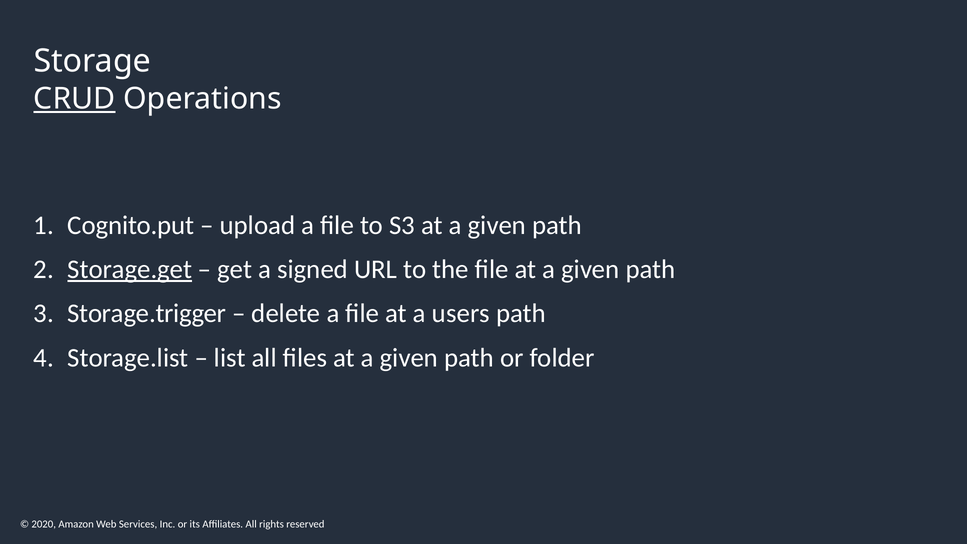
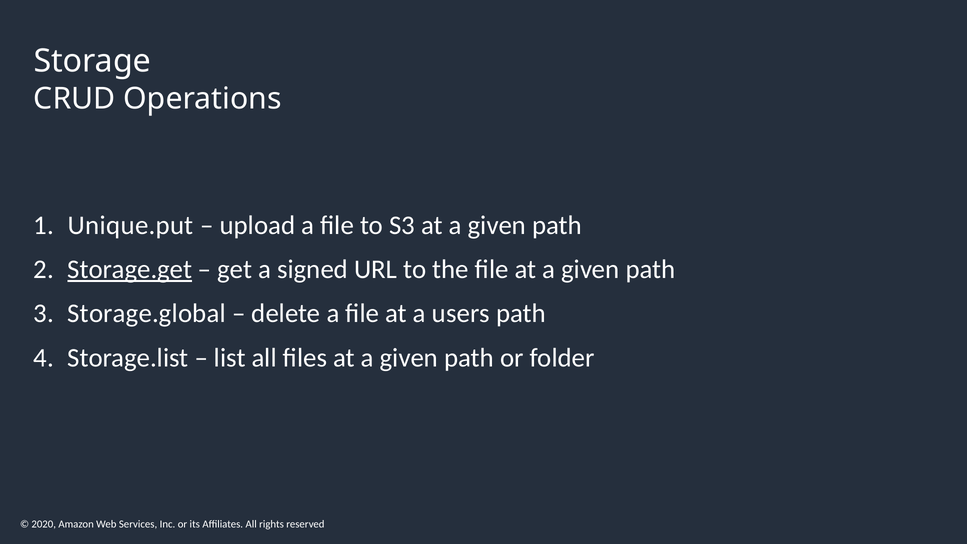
CRUD underline: present -> none
Cognito.put: Cognito.put -> Unique.put
Storage.trigger: Storage.trigger -> Storage.global
